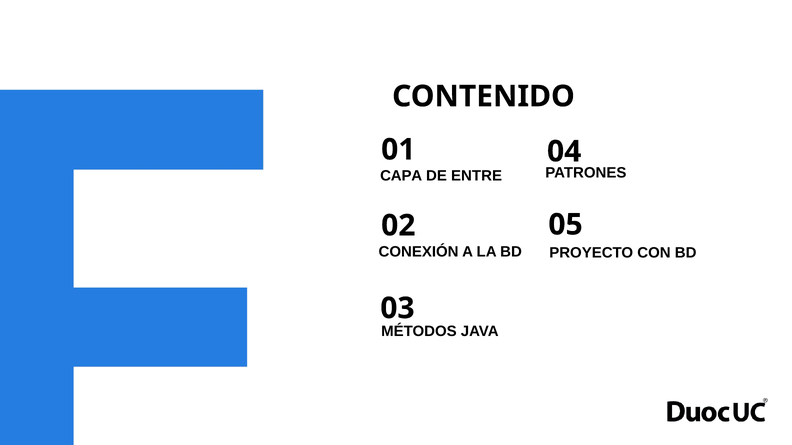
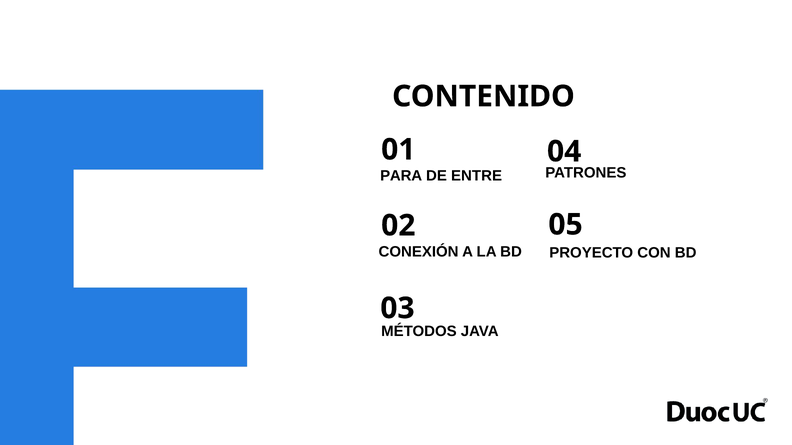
CAPA: CAPA -> PARA
